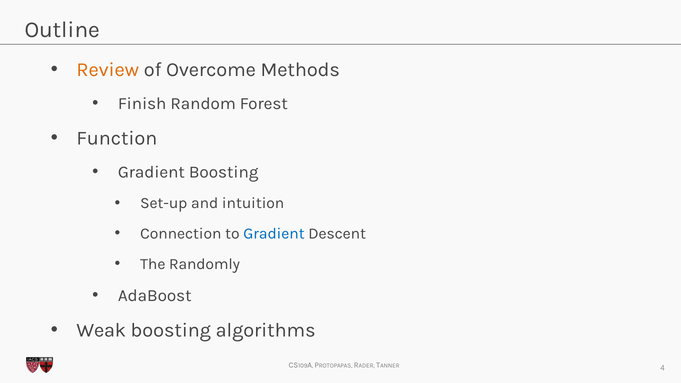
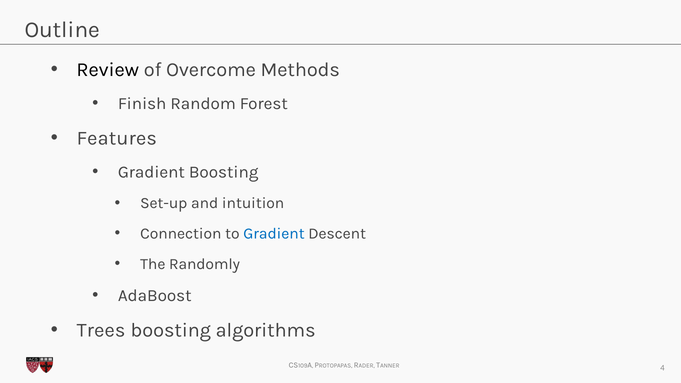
Review colour: orange -> black
Function: Function -> Features
Weak: Weak -> Trees
